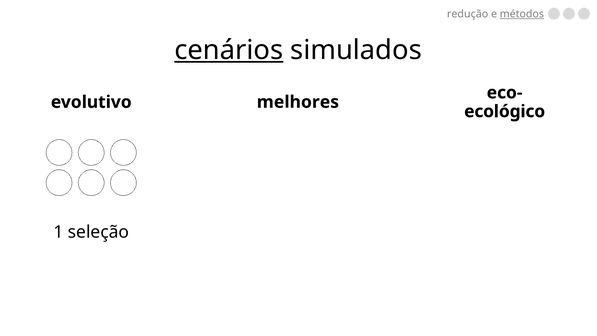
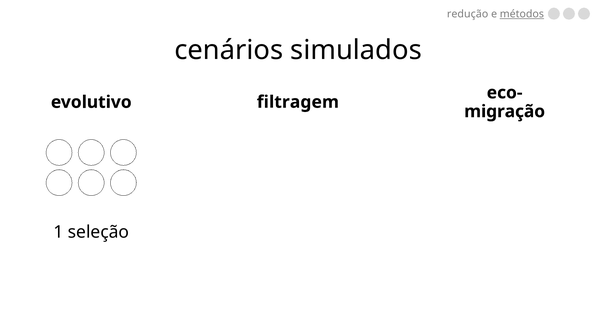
cenários underline: present -> none
melhores: melhores -> filtragem
ecológico: ecológico -> migração
